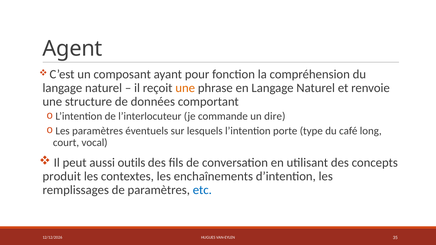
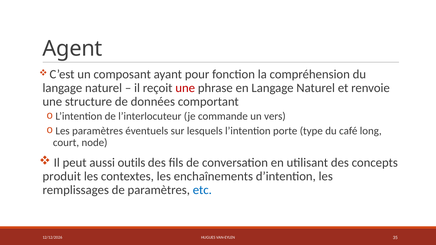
une at (185, 88) colour: orange -> red
dire: dire -> vers
vocal: vocal -> node
